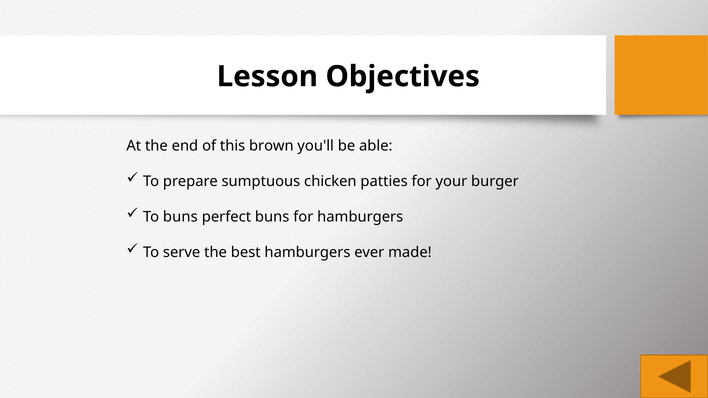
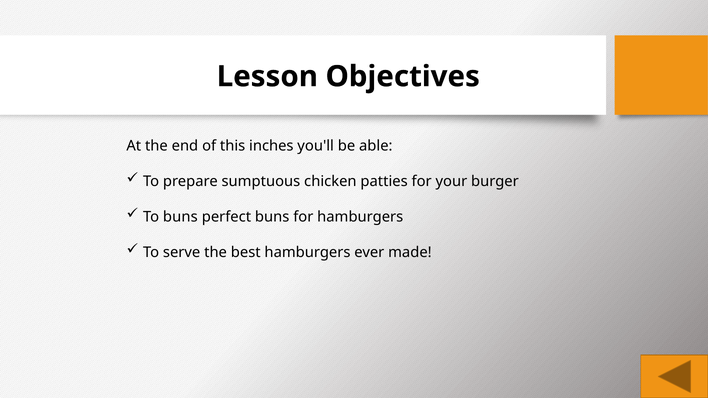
brown: brown -> inches
